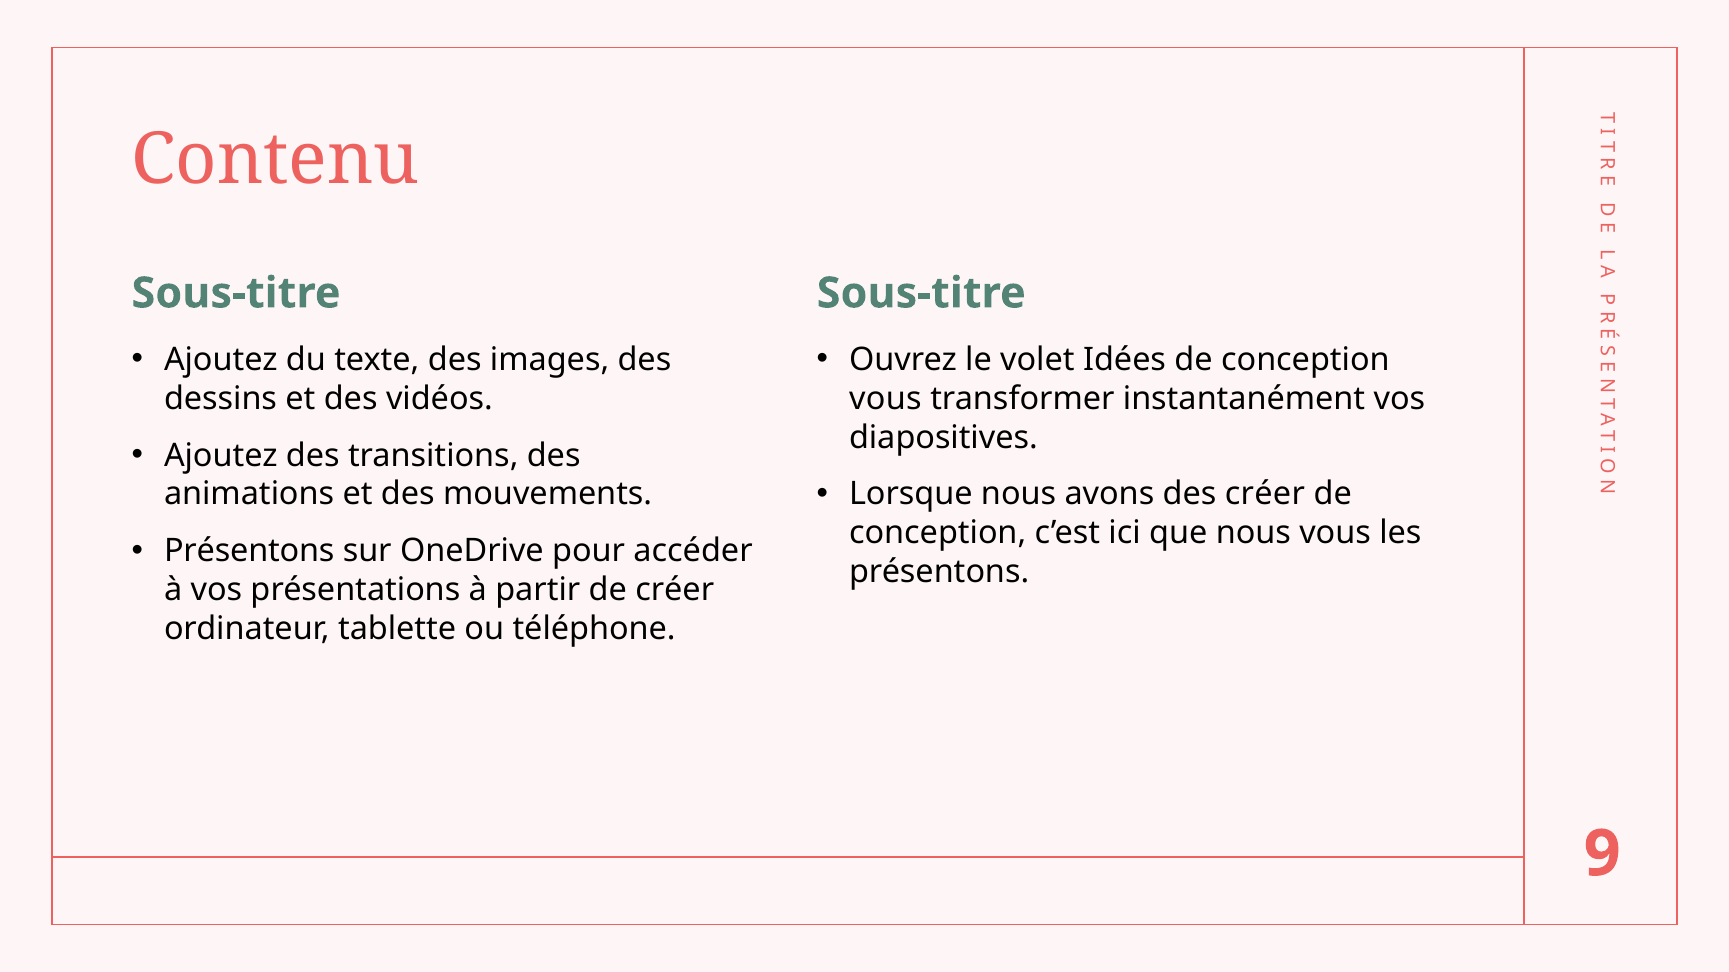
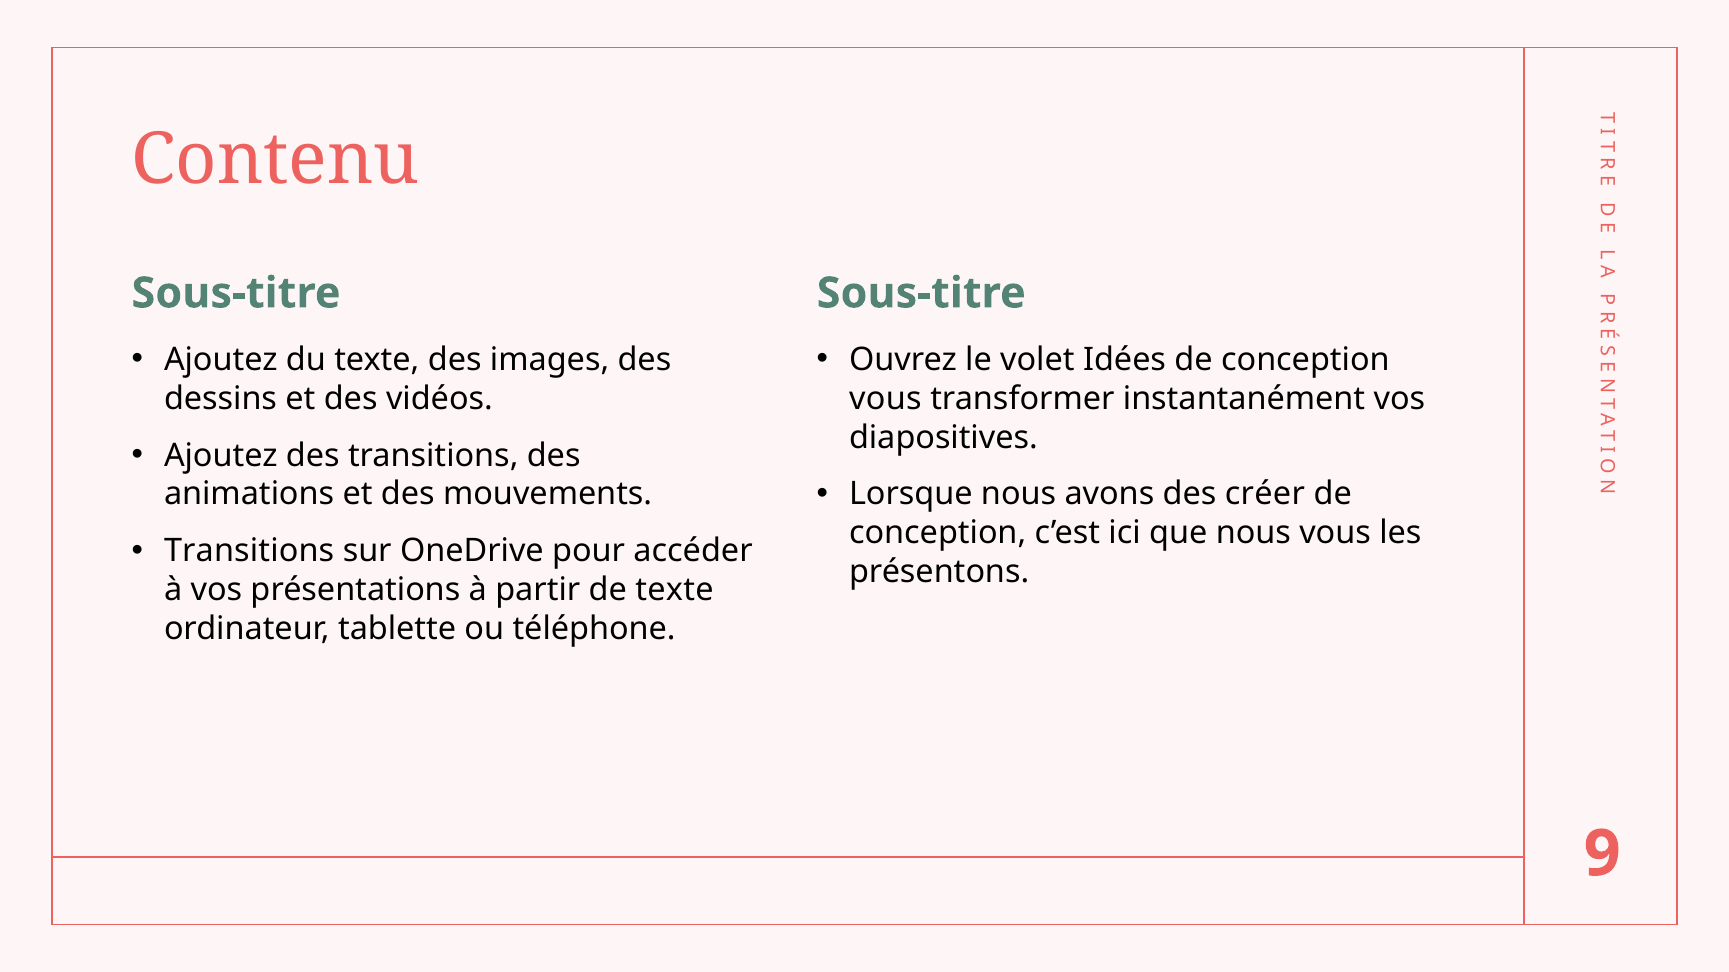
Présentons at (249, 551): Présentons -> Transitions
de créer: créer -> texte
